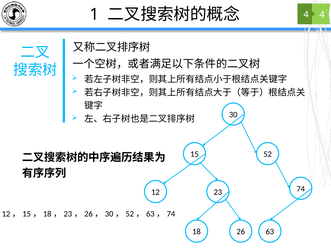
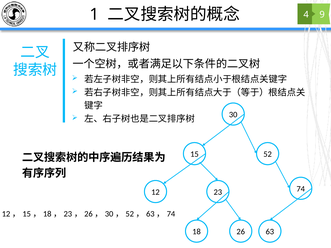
4 at (322, 15): 4 -> 9
